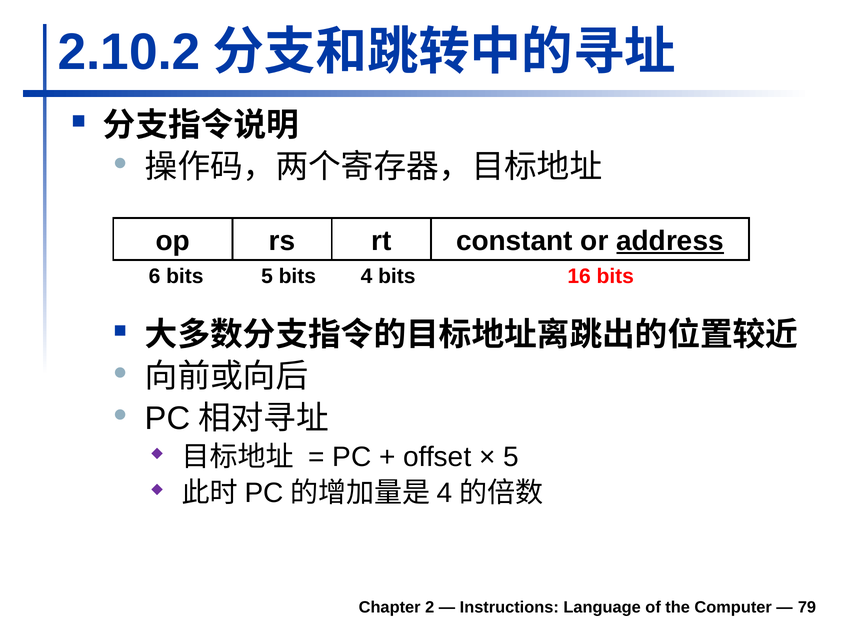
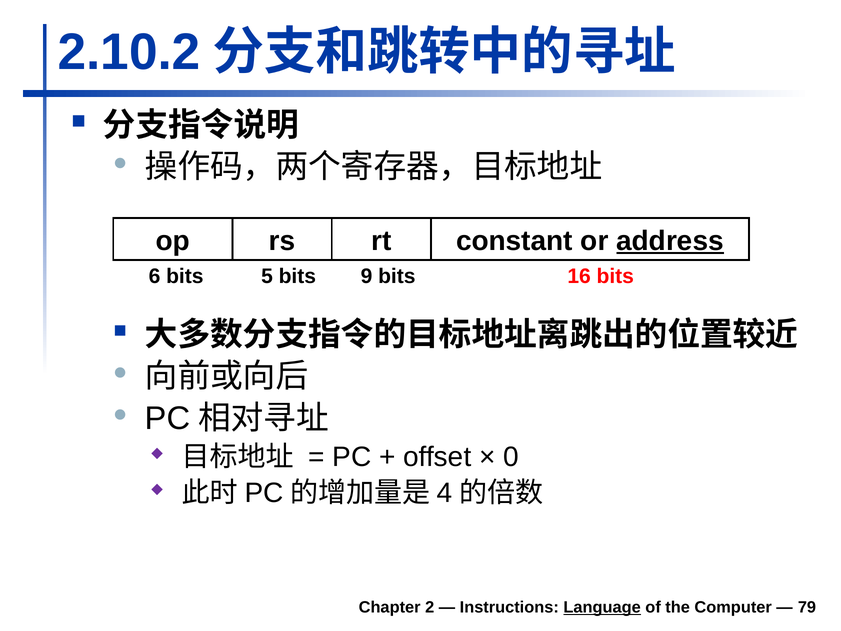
4: 4 -> 9
5 at (511, 457): 5 -> 0
Language underline: none -> present
